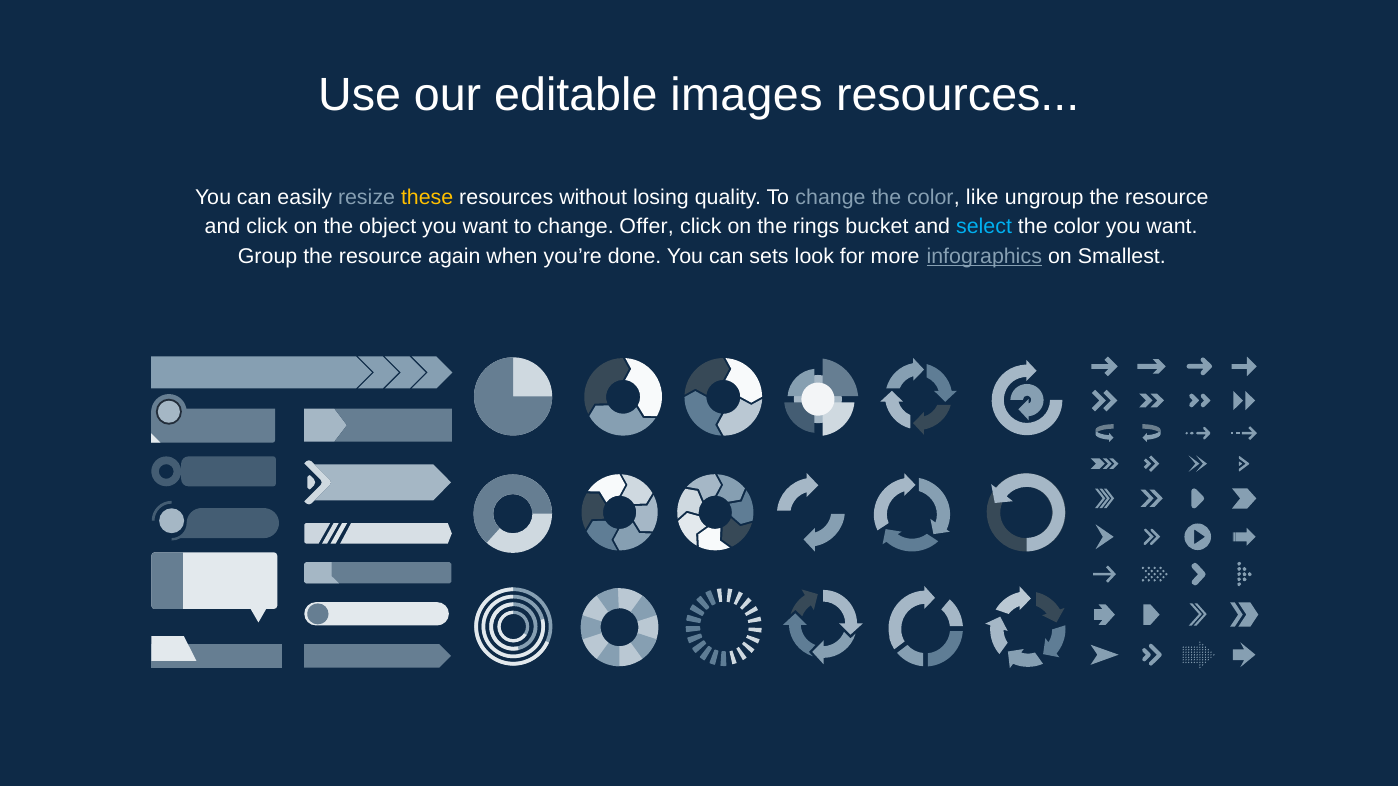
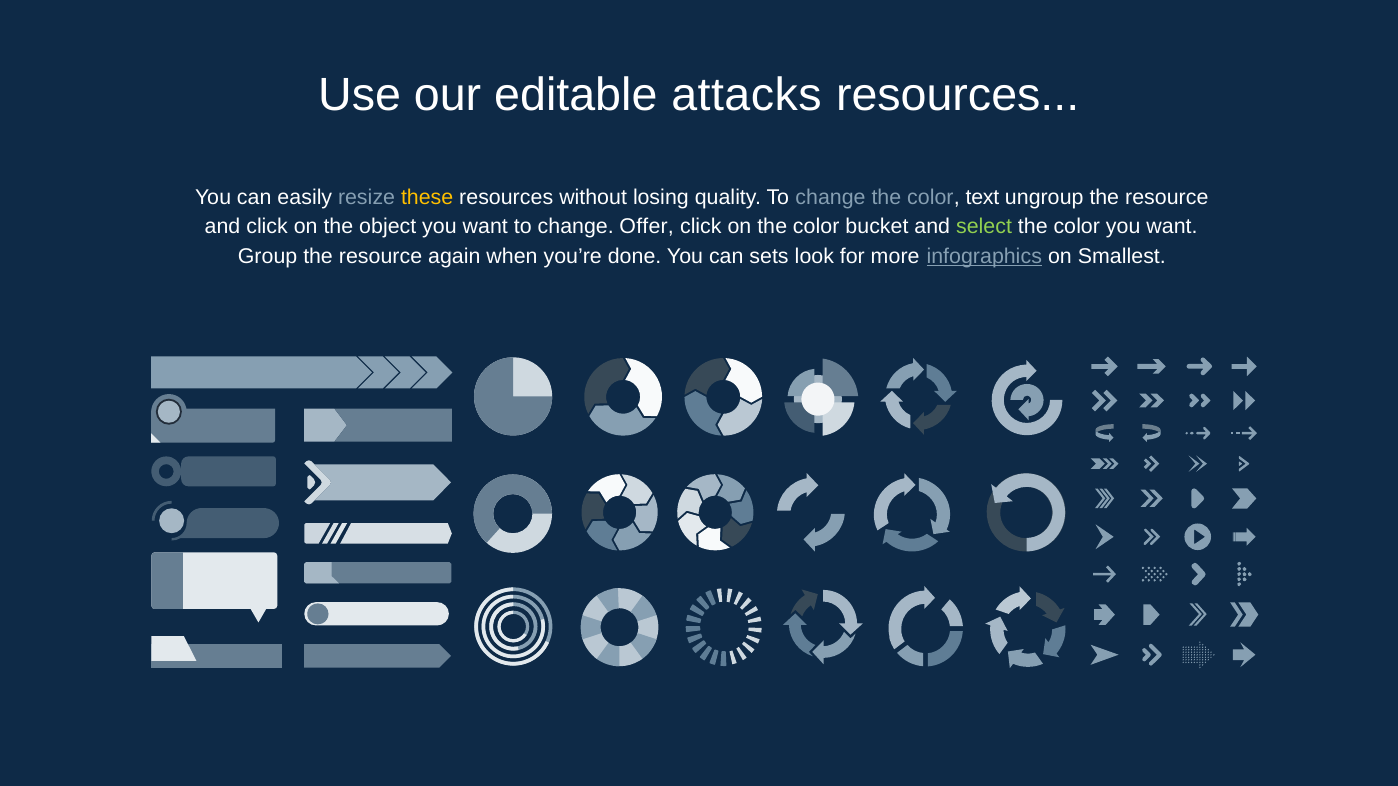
images: images -> attacks
like: like -> text
on the rings: rings -> color
select colour: light blue -> light green
